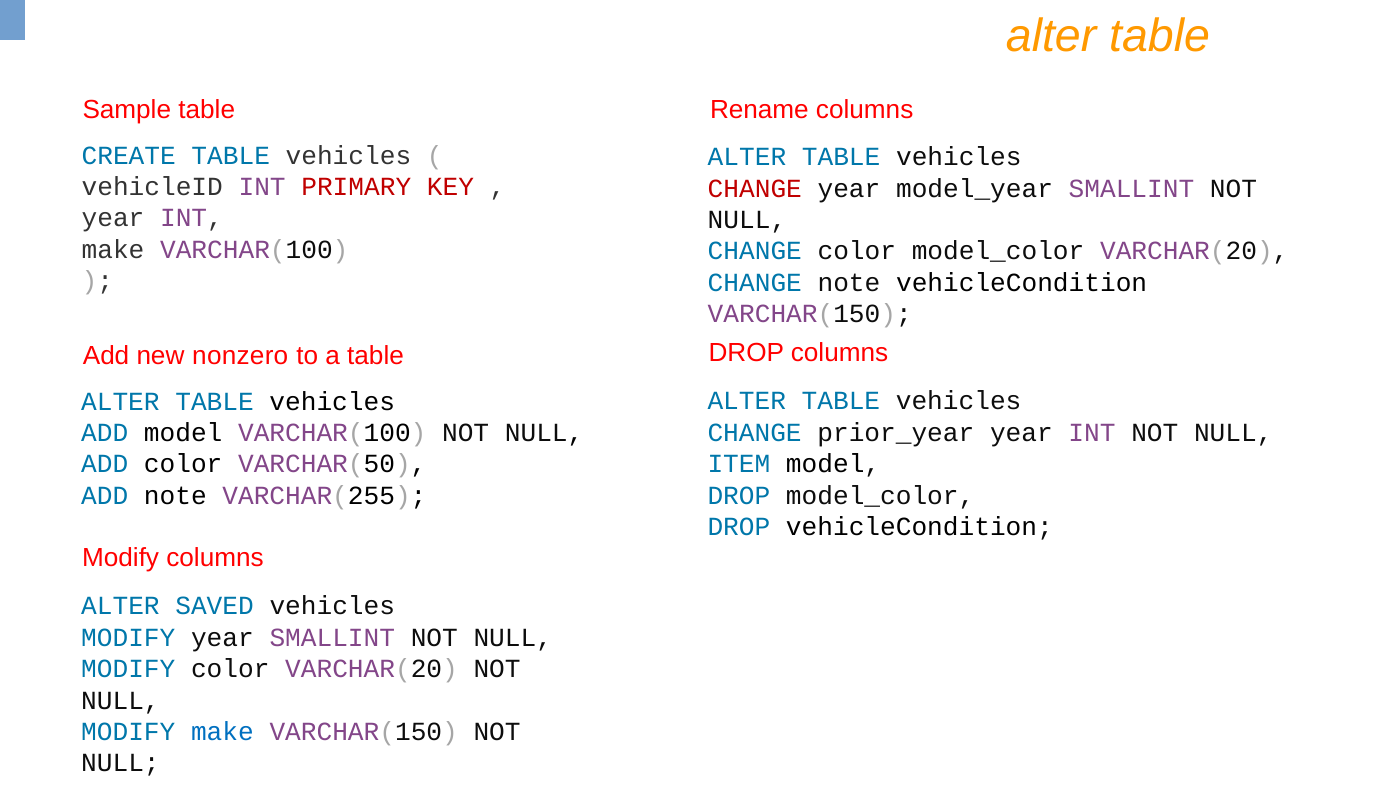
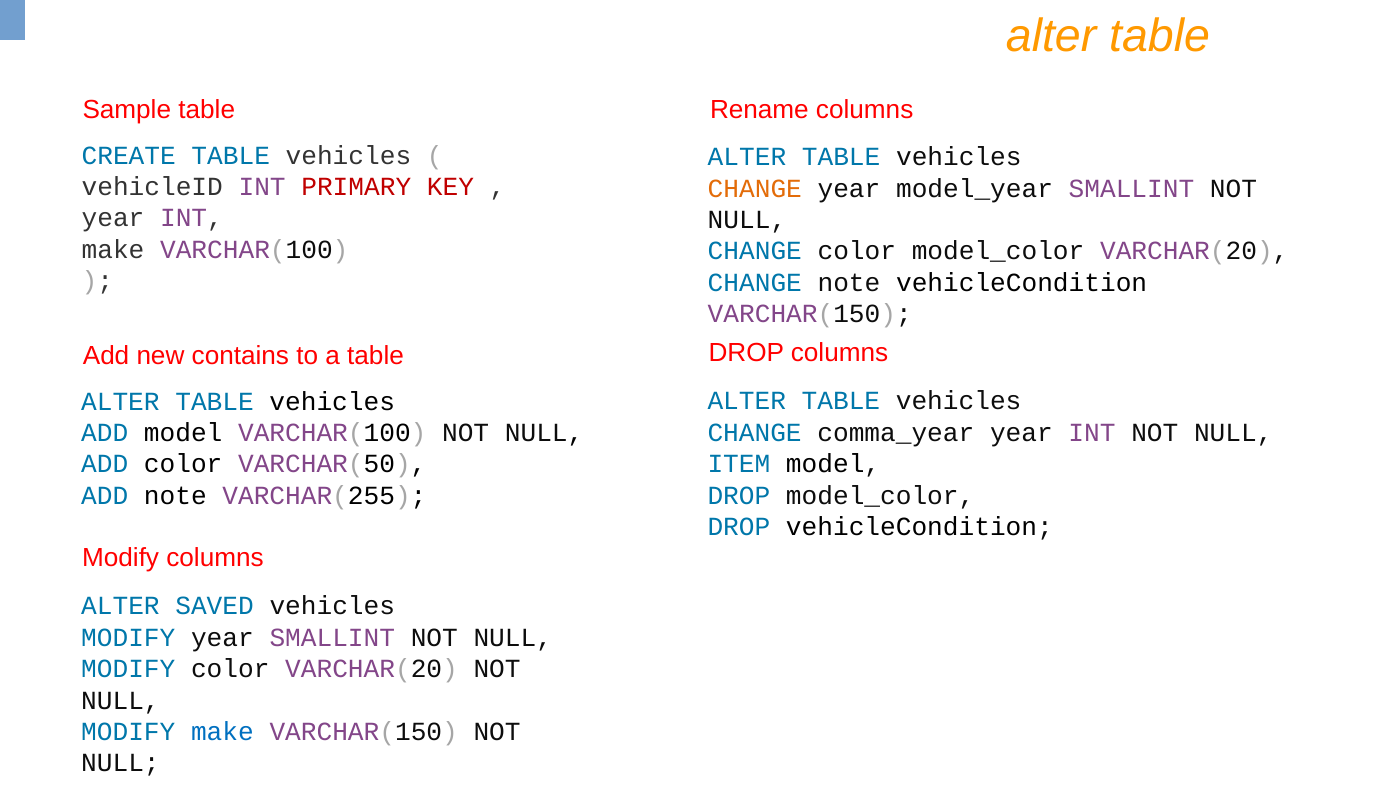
CHANGE at (755, 188) colour: red -> orange
nonzero: nonzero -> contains
prior_year: prior_year -> comma_year
